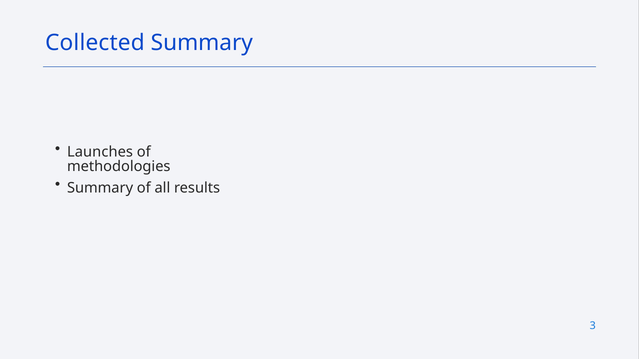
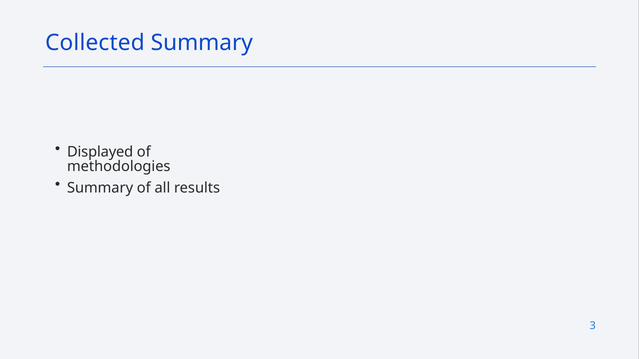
Launches: Launches -> Displayed
